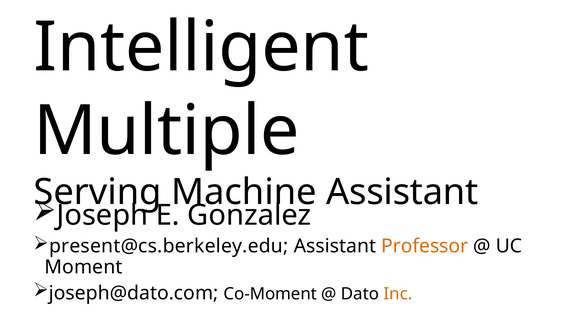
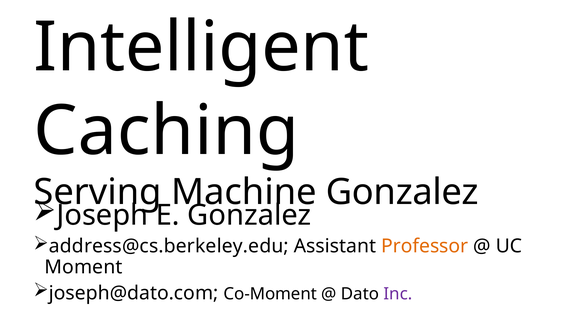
Multiple: Multiple -> Caching
Assistant at (402, 192): Assistant -> Gonzalez
present@cs.berkeley.edu: present@cs.berkeley.edu -> address@cs.berkeley.edu
Inc colour: orange -> purple
